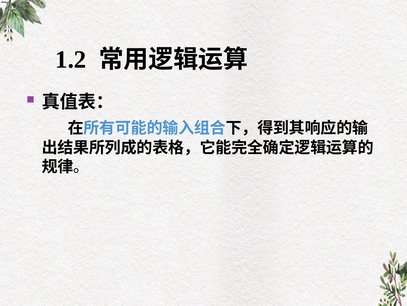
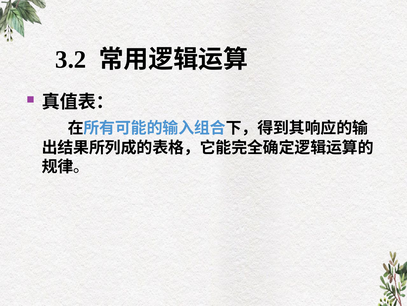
1.2: 1.2 -> 3.2
